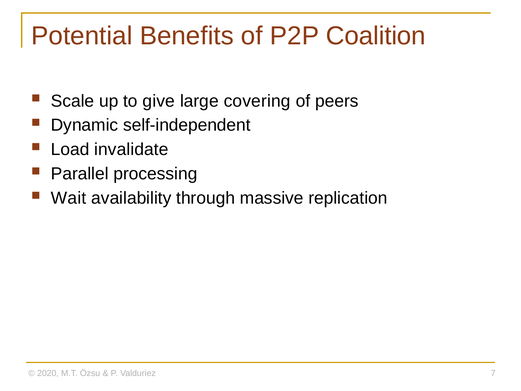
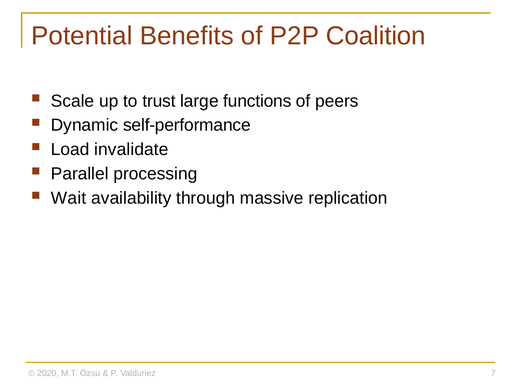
give: give -> trust
covering: covering -> functions
self-independent: self-independent -> self-performance
